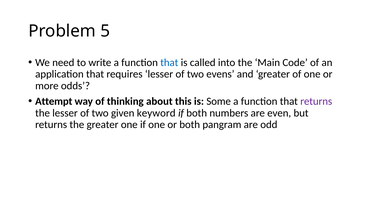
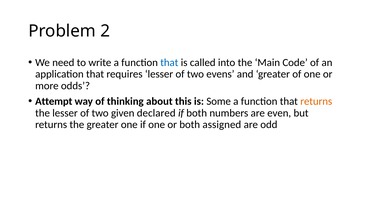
5: 5 -> 2
returns at (316, 102) colour: purple -> orange
keyword: keyword -> declared
pangram: pangram -> assigned
